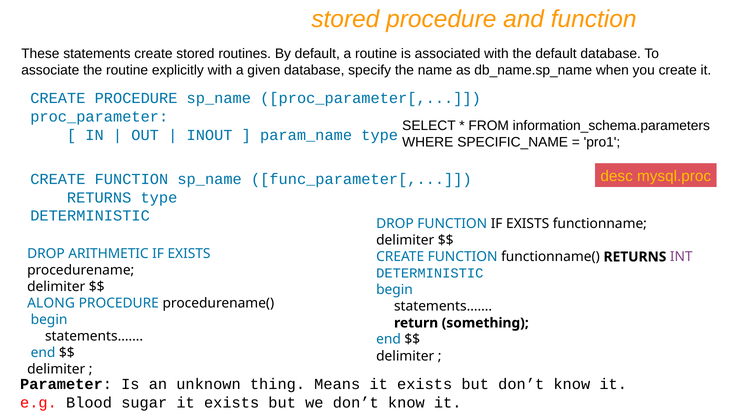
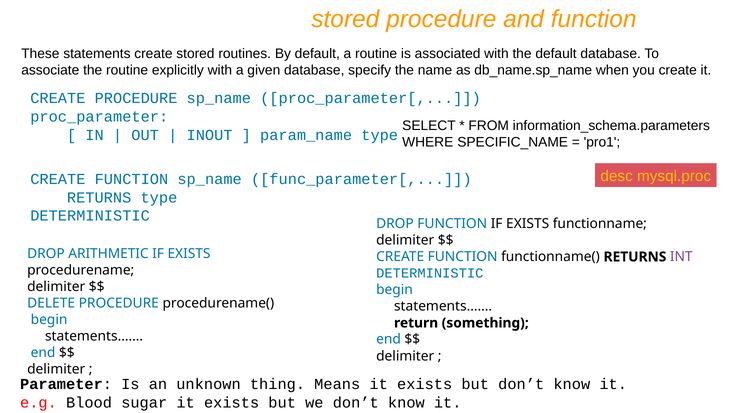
ALONG: ALONG -> DELETE
